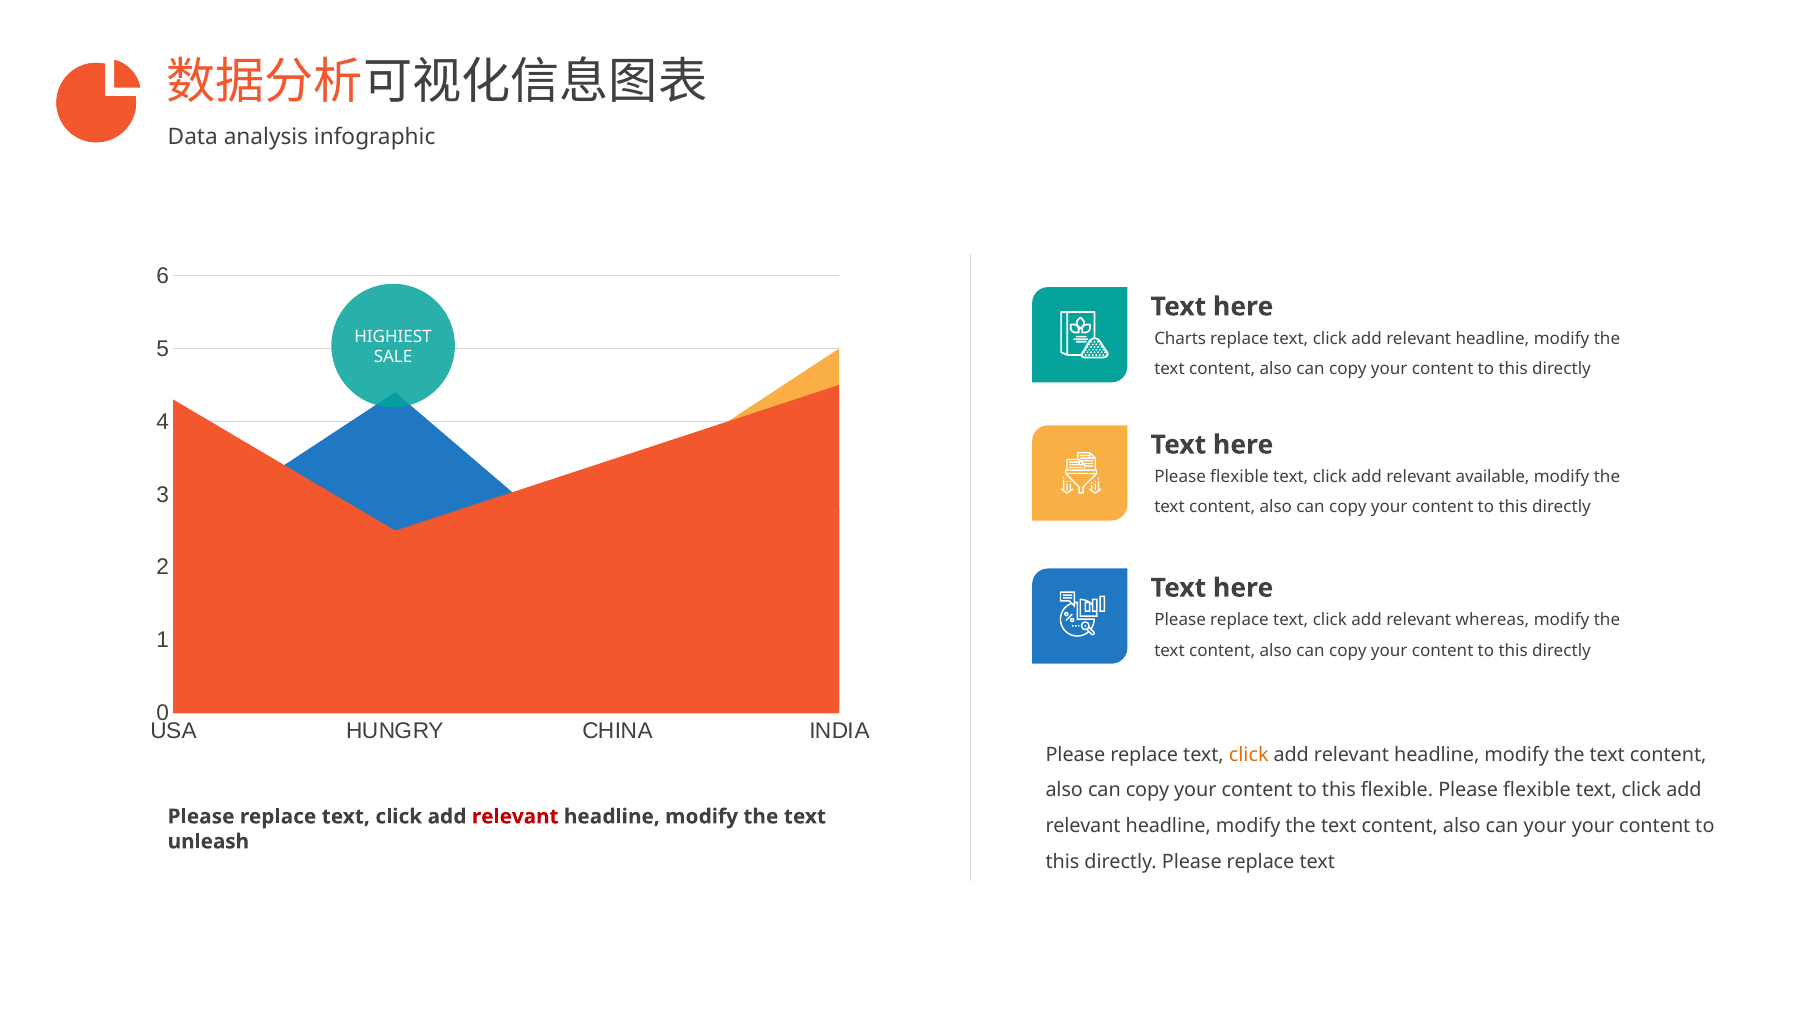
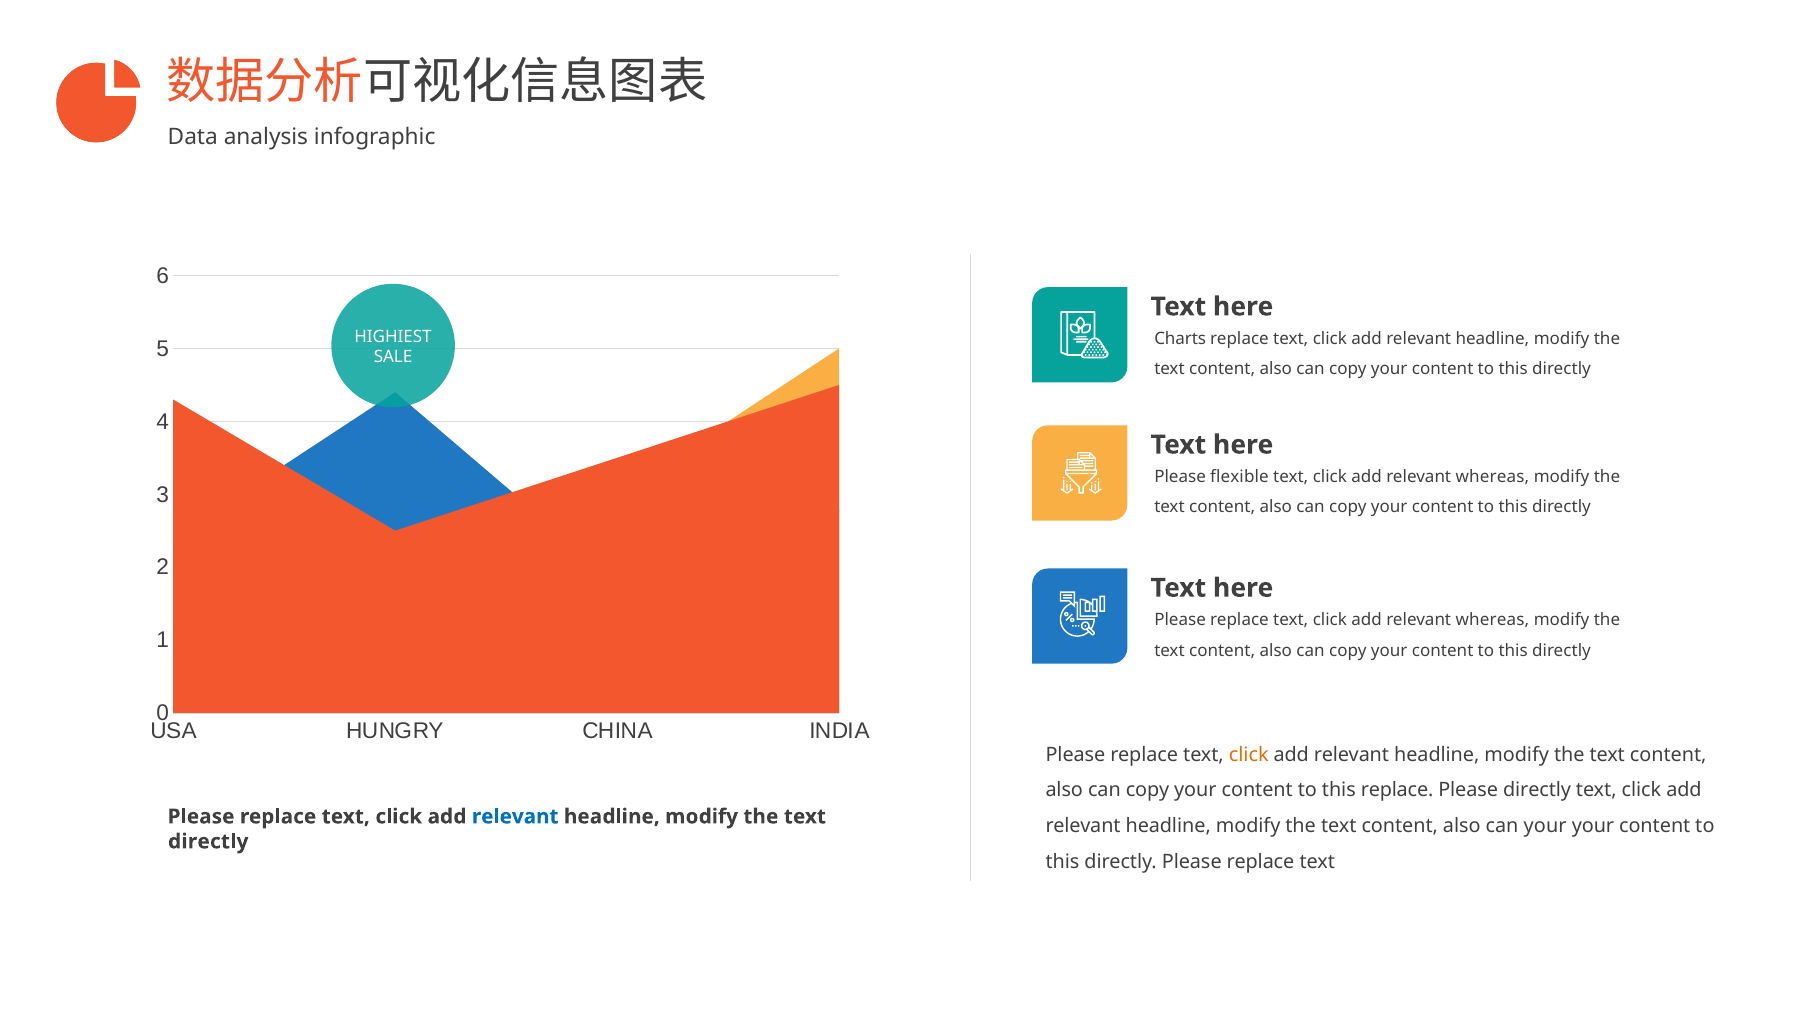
available at (1493, 477): available -> whereas
this flexible: flexible -> replace
flexible at (1537, 790): flexible -> directly
relevant at (515, 817) colour: red -> blue
unleash at (208, 841): unleash -> directly
